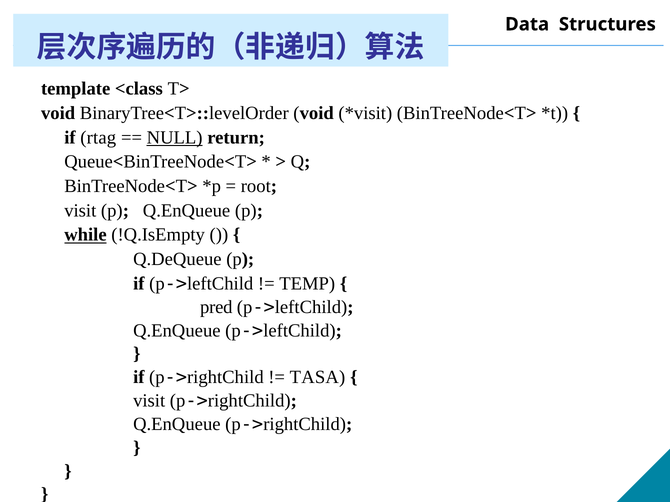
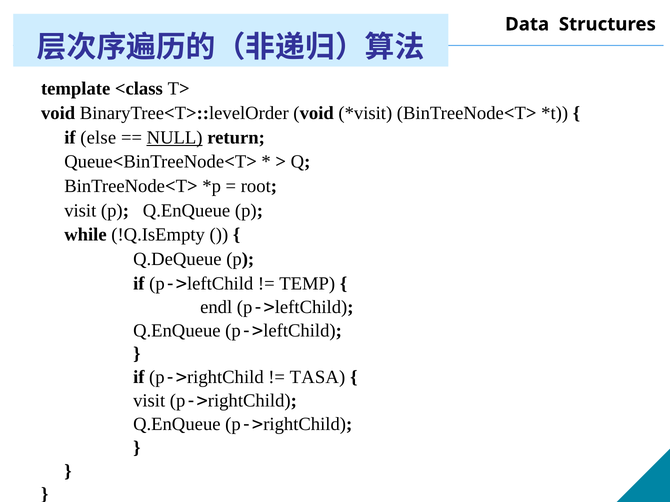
rtag: rtag -> else
while underline: present -> none
pred: pred -> endl
